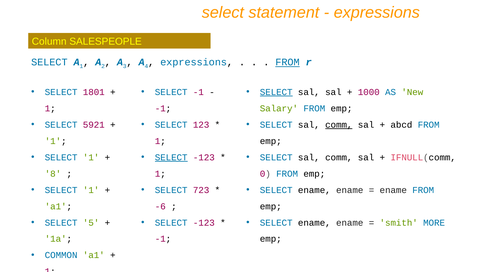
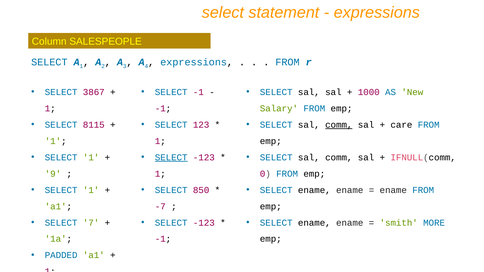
FROM at (287, 62) underline: present -> none
1801: 1801 -> 3867
SELECT at (276, 92) underline: present -> none
5921: 5921 -> 8115
abcd: abcd -> care
8: 8 -> 9
723: 723 -> 850
-6: -6 -> -7
5: 5 -> 7
COMMON: COMMON -> PADDED
